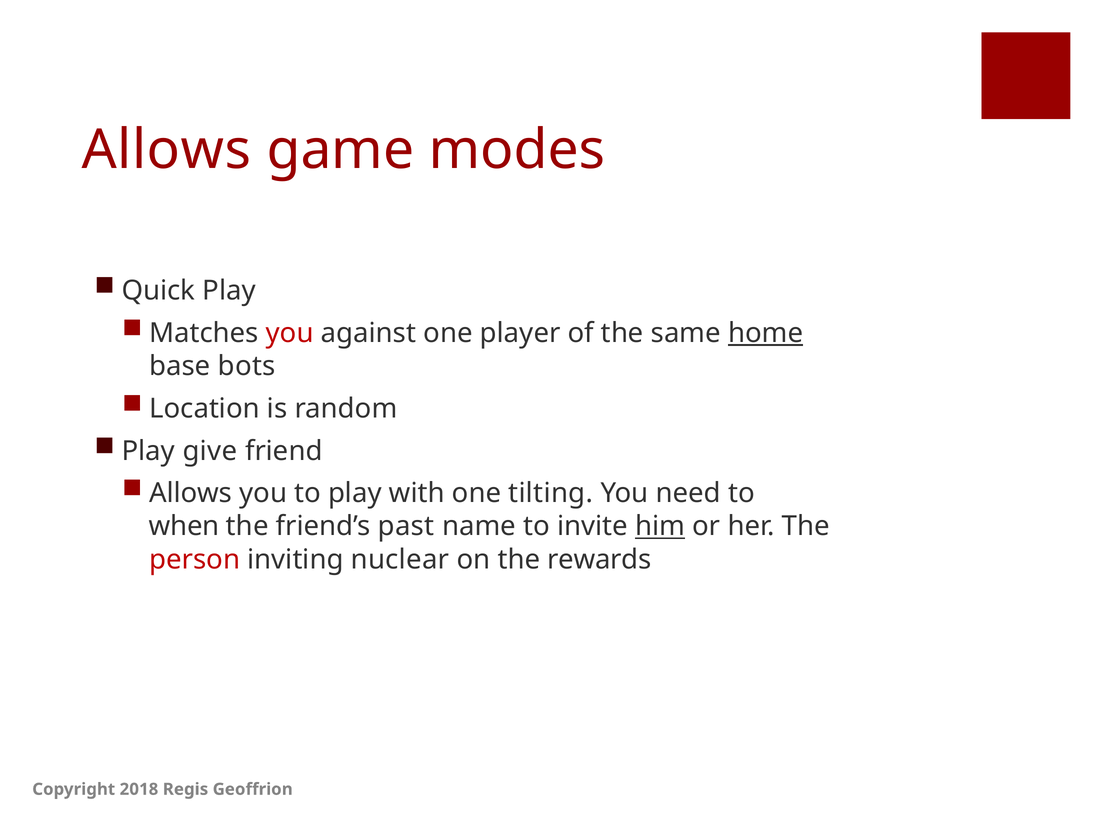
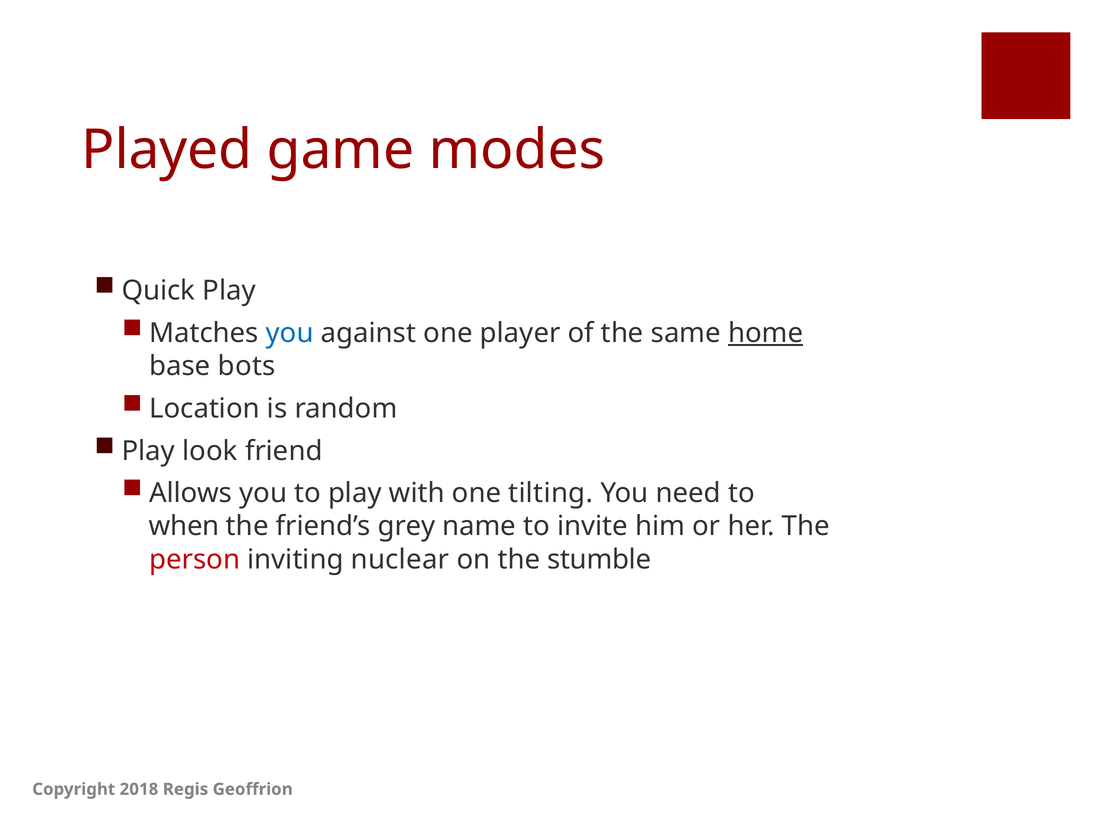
Allows at (166, 150): Allows -> Played
you at (290, 333) colour: red -> blue
give: give -> look
past: past -> grey
him underline: present -> none
rewards: rewards -> stumble
